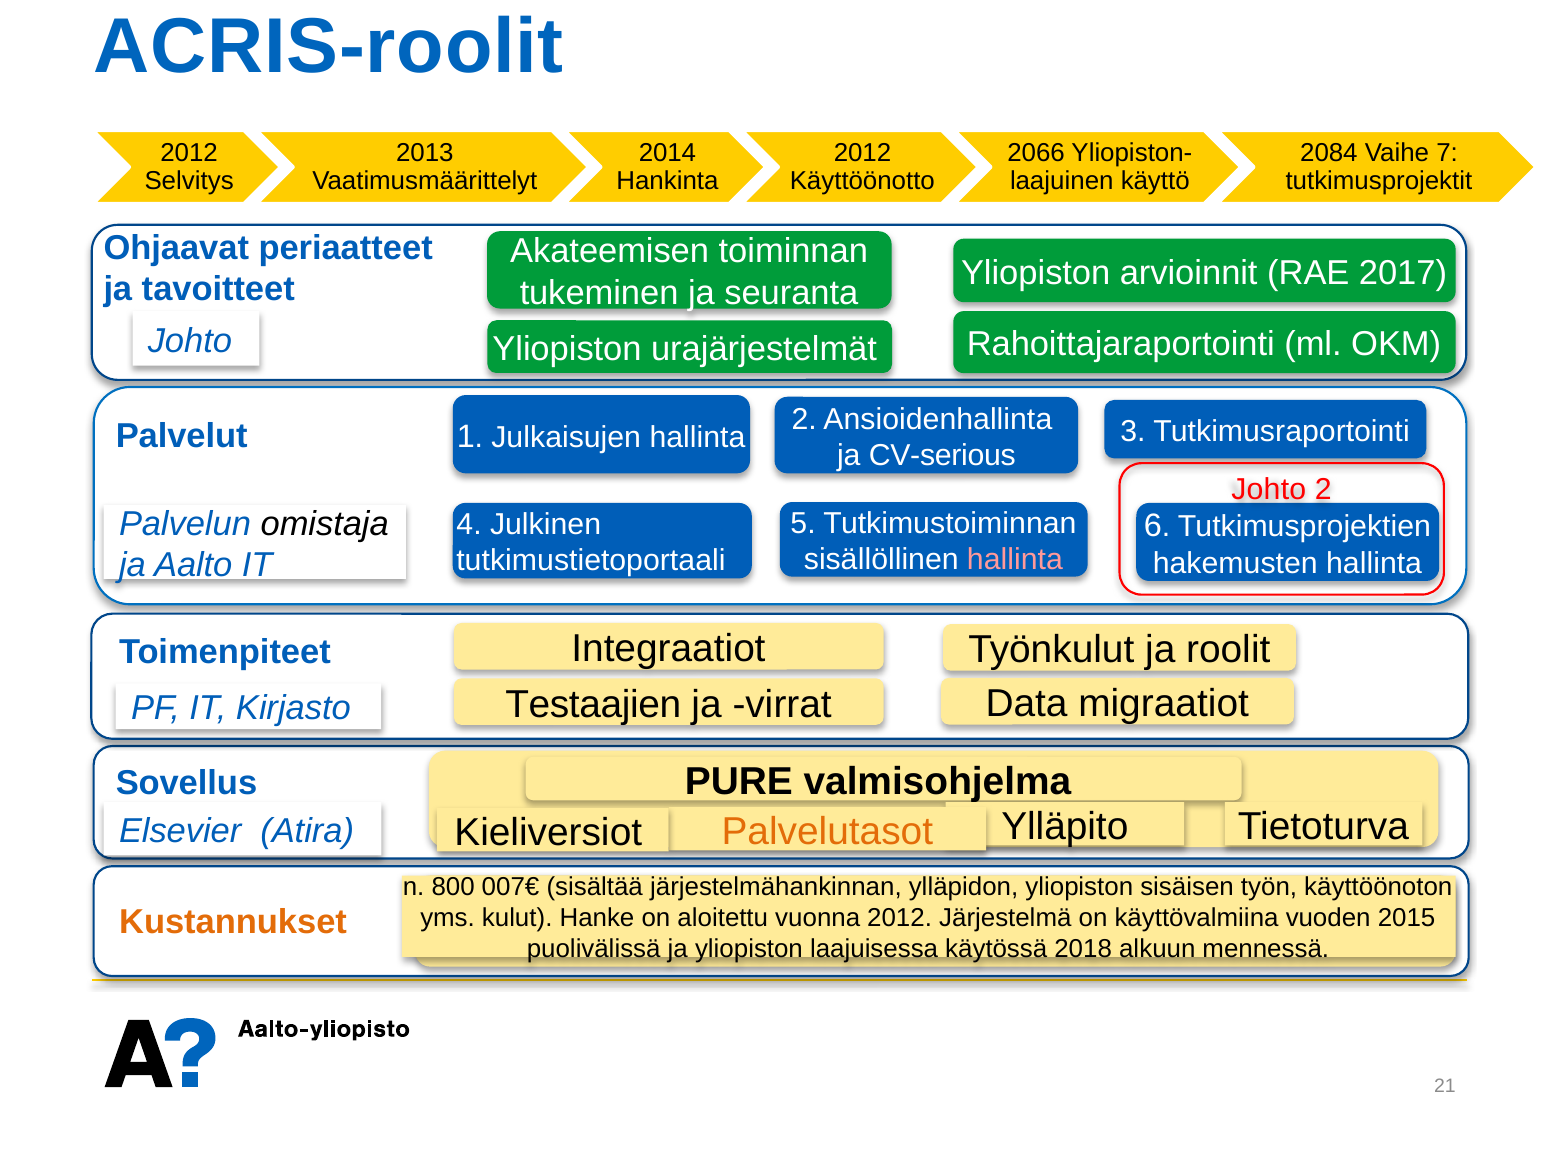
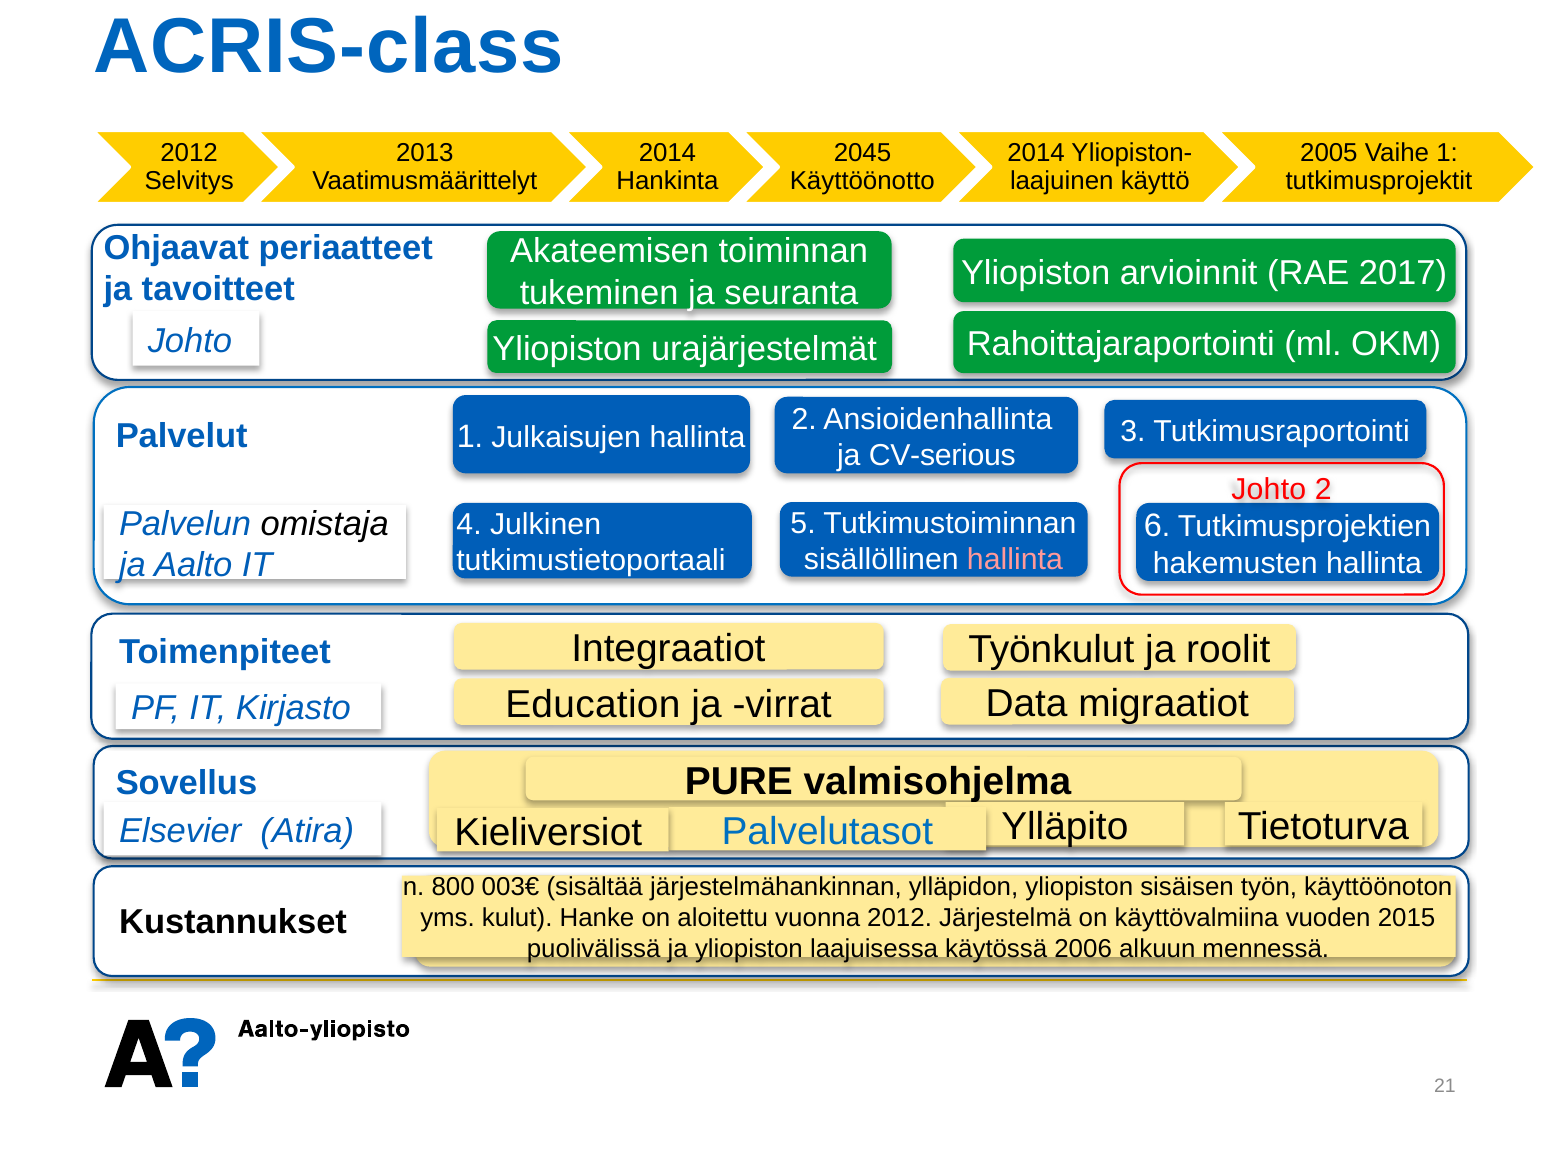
ACRIS-roolit: ACRIS-roolit -> ACRIS-class
2012 at (862, 153): 2012 -> 2045
2066 at (1036, 153): 2066 -> 2014
2084: 2084 -> 2005
Vaihe 7: 7 -> 1
Testaajien: Testaajien -> Education
Palvelutasot colour: orange -> blue
007€: 007€ -> 003€
Kustannukset colour: orange -> black
2018: 2018 -> 2006
